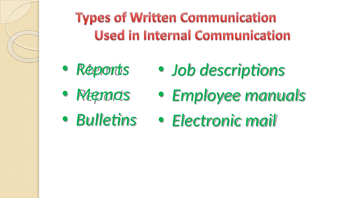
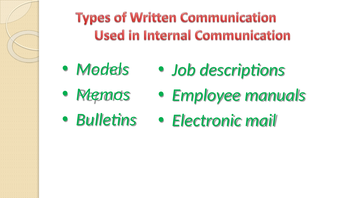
Reports: Reports -> Models
